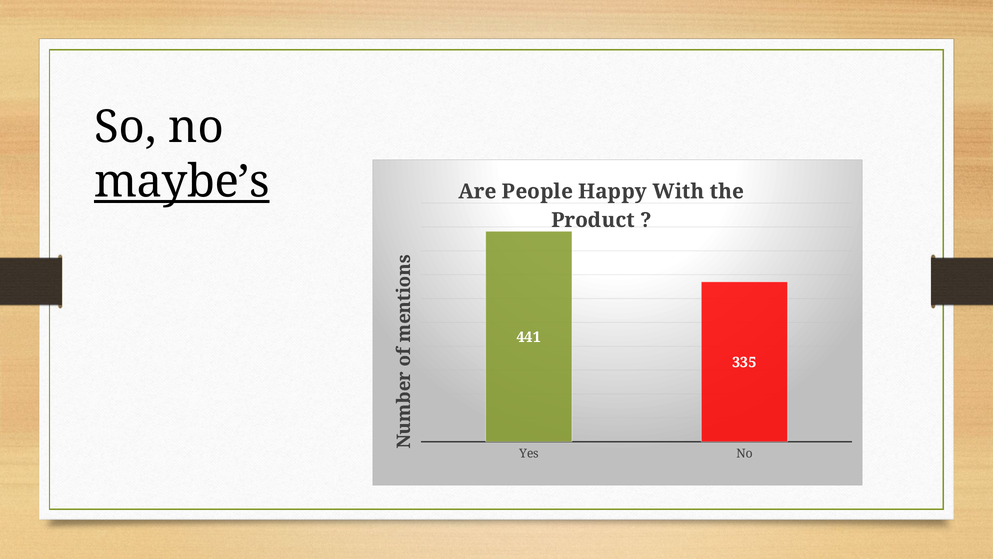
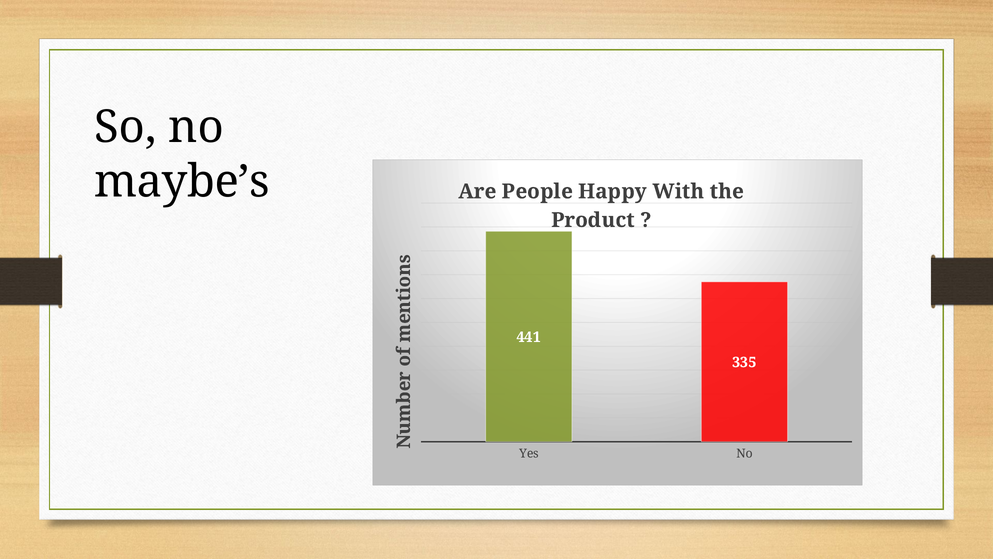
maybe’s underline: present -> none
